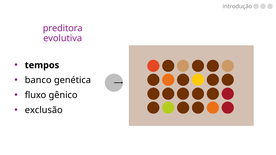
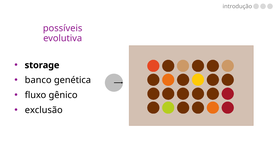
preditora: preditora -> possíveis
tempos: tempos -> storage
